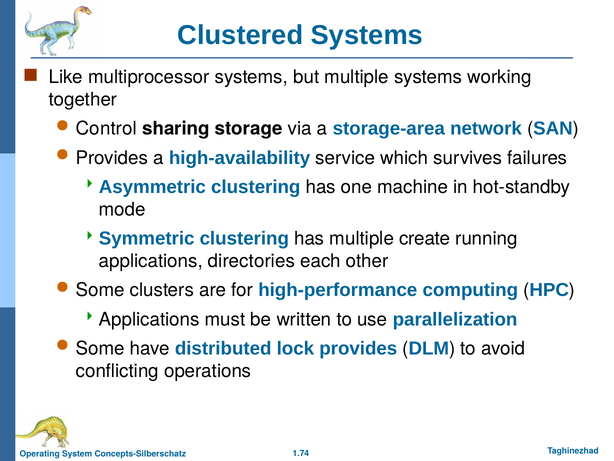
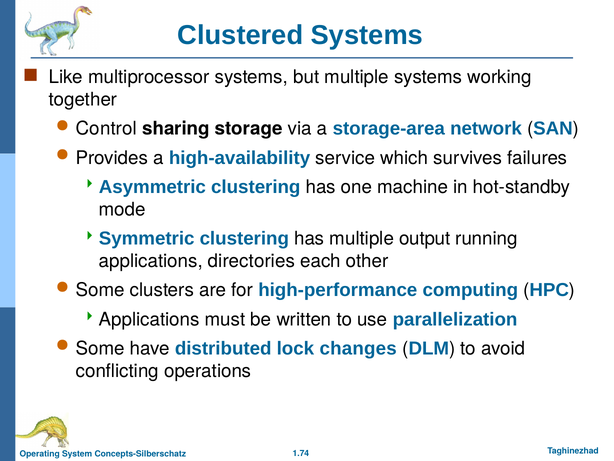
create: create -> output
lock provides: provides -> changes
